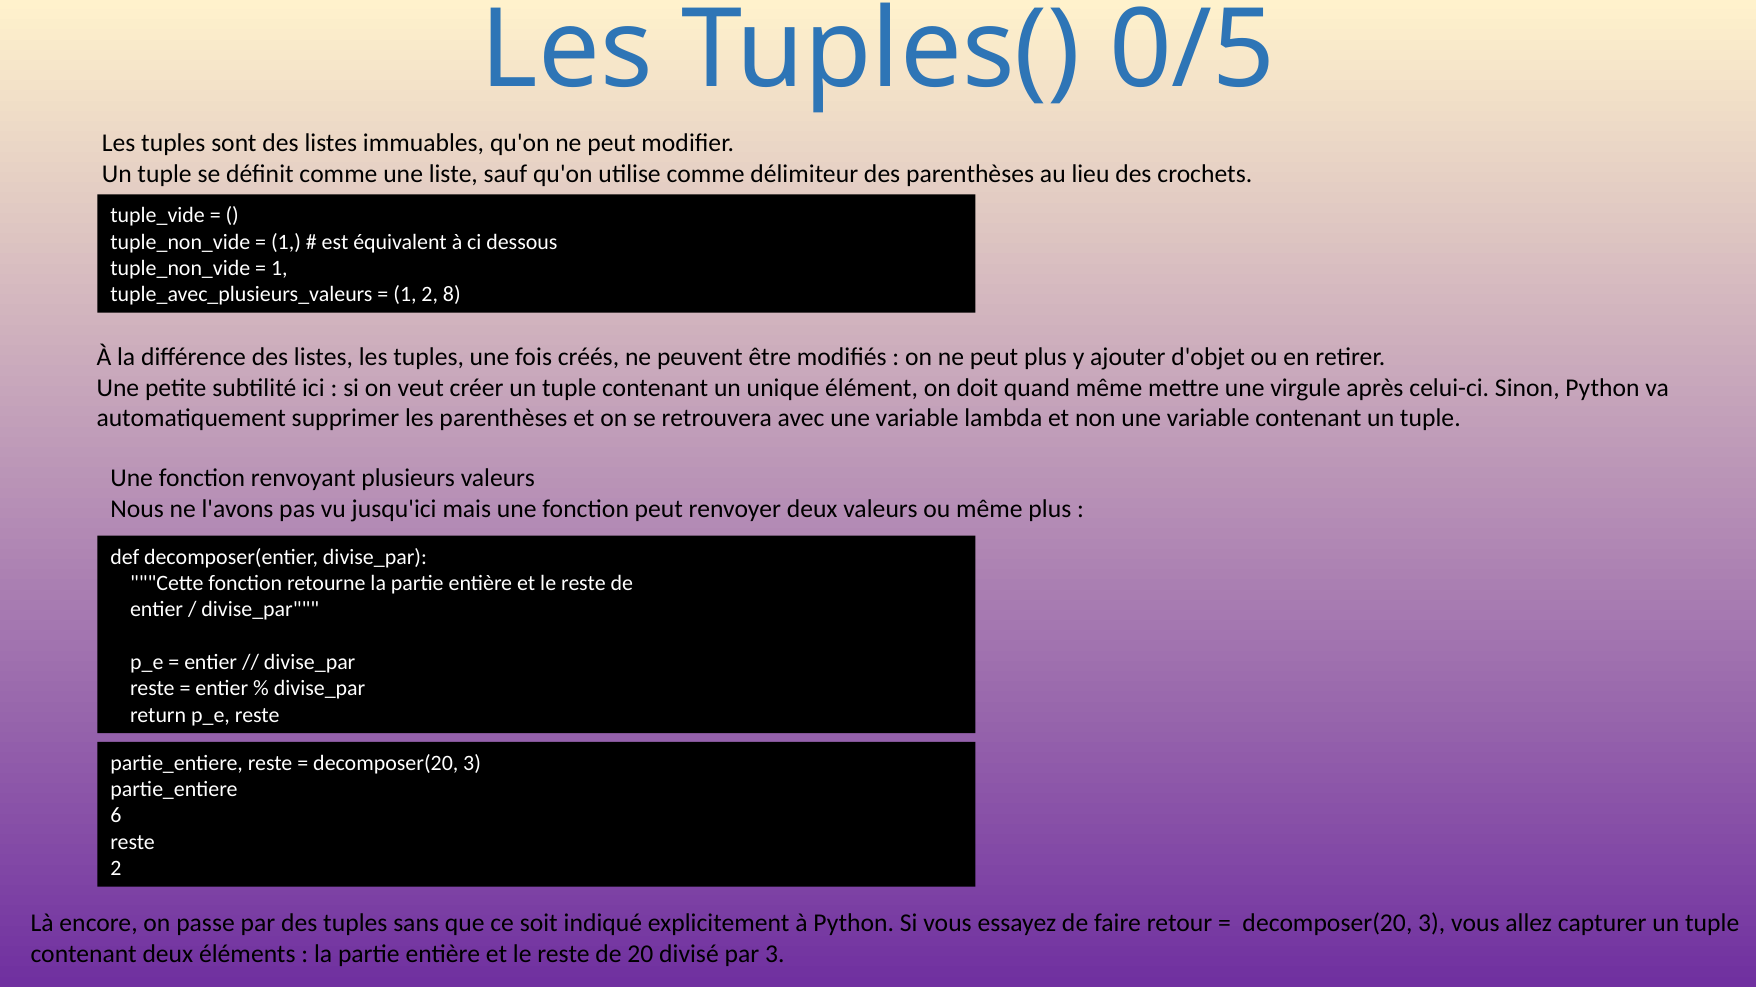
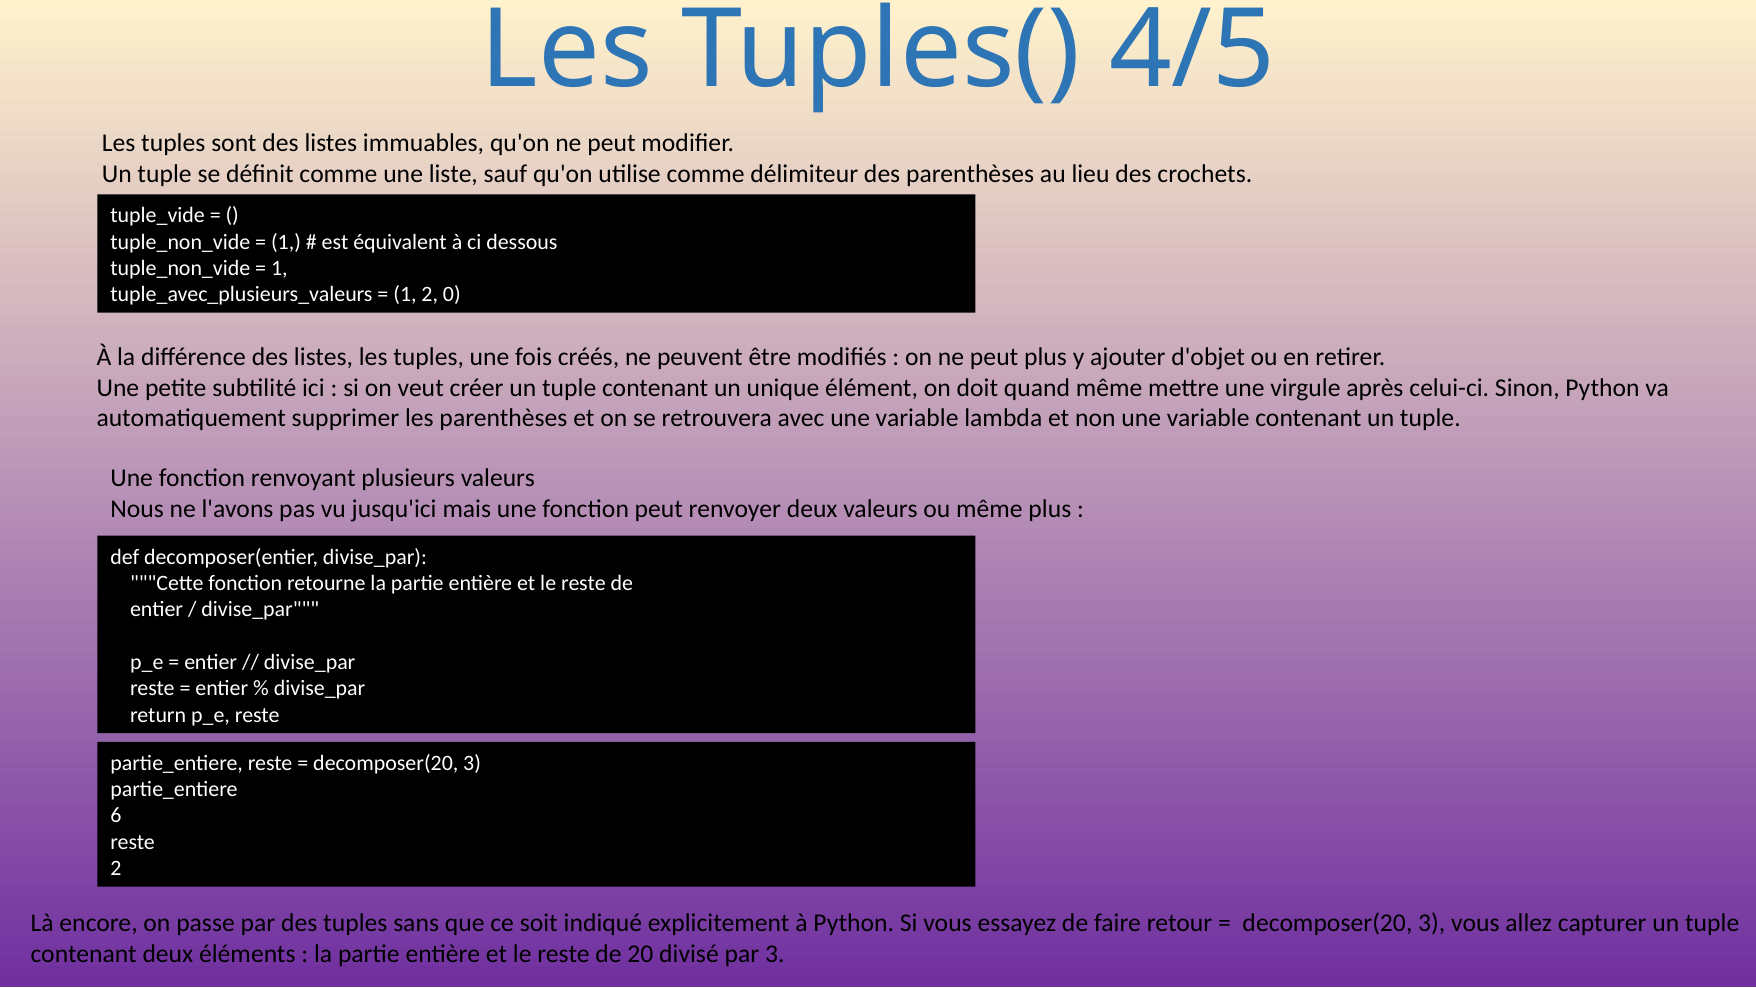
0/5: 0/5 -> 4/5
8: 8 -> 0
